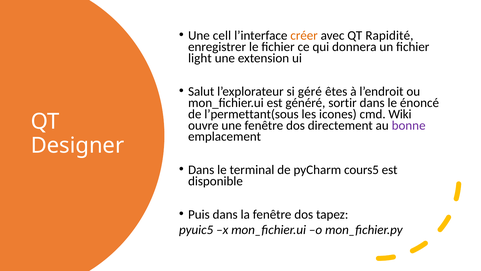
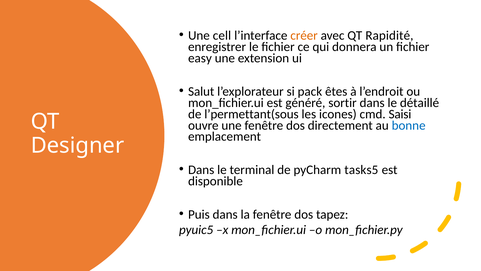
light: light -> easy
géré: géré -> pack
énoncé: énoncé -> détaillé
Wiki: Wiki -> Saisi
bonne colour: purple -> blue
cours5: cours5 -> tasks5
